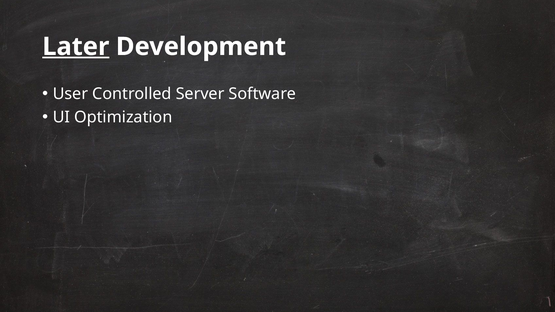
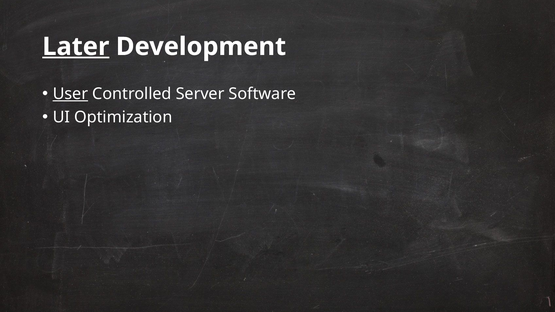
User underline: none -> present
